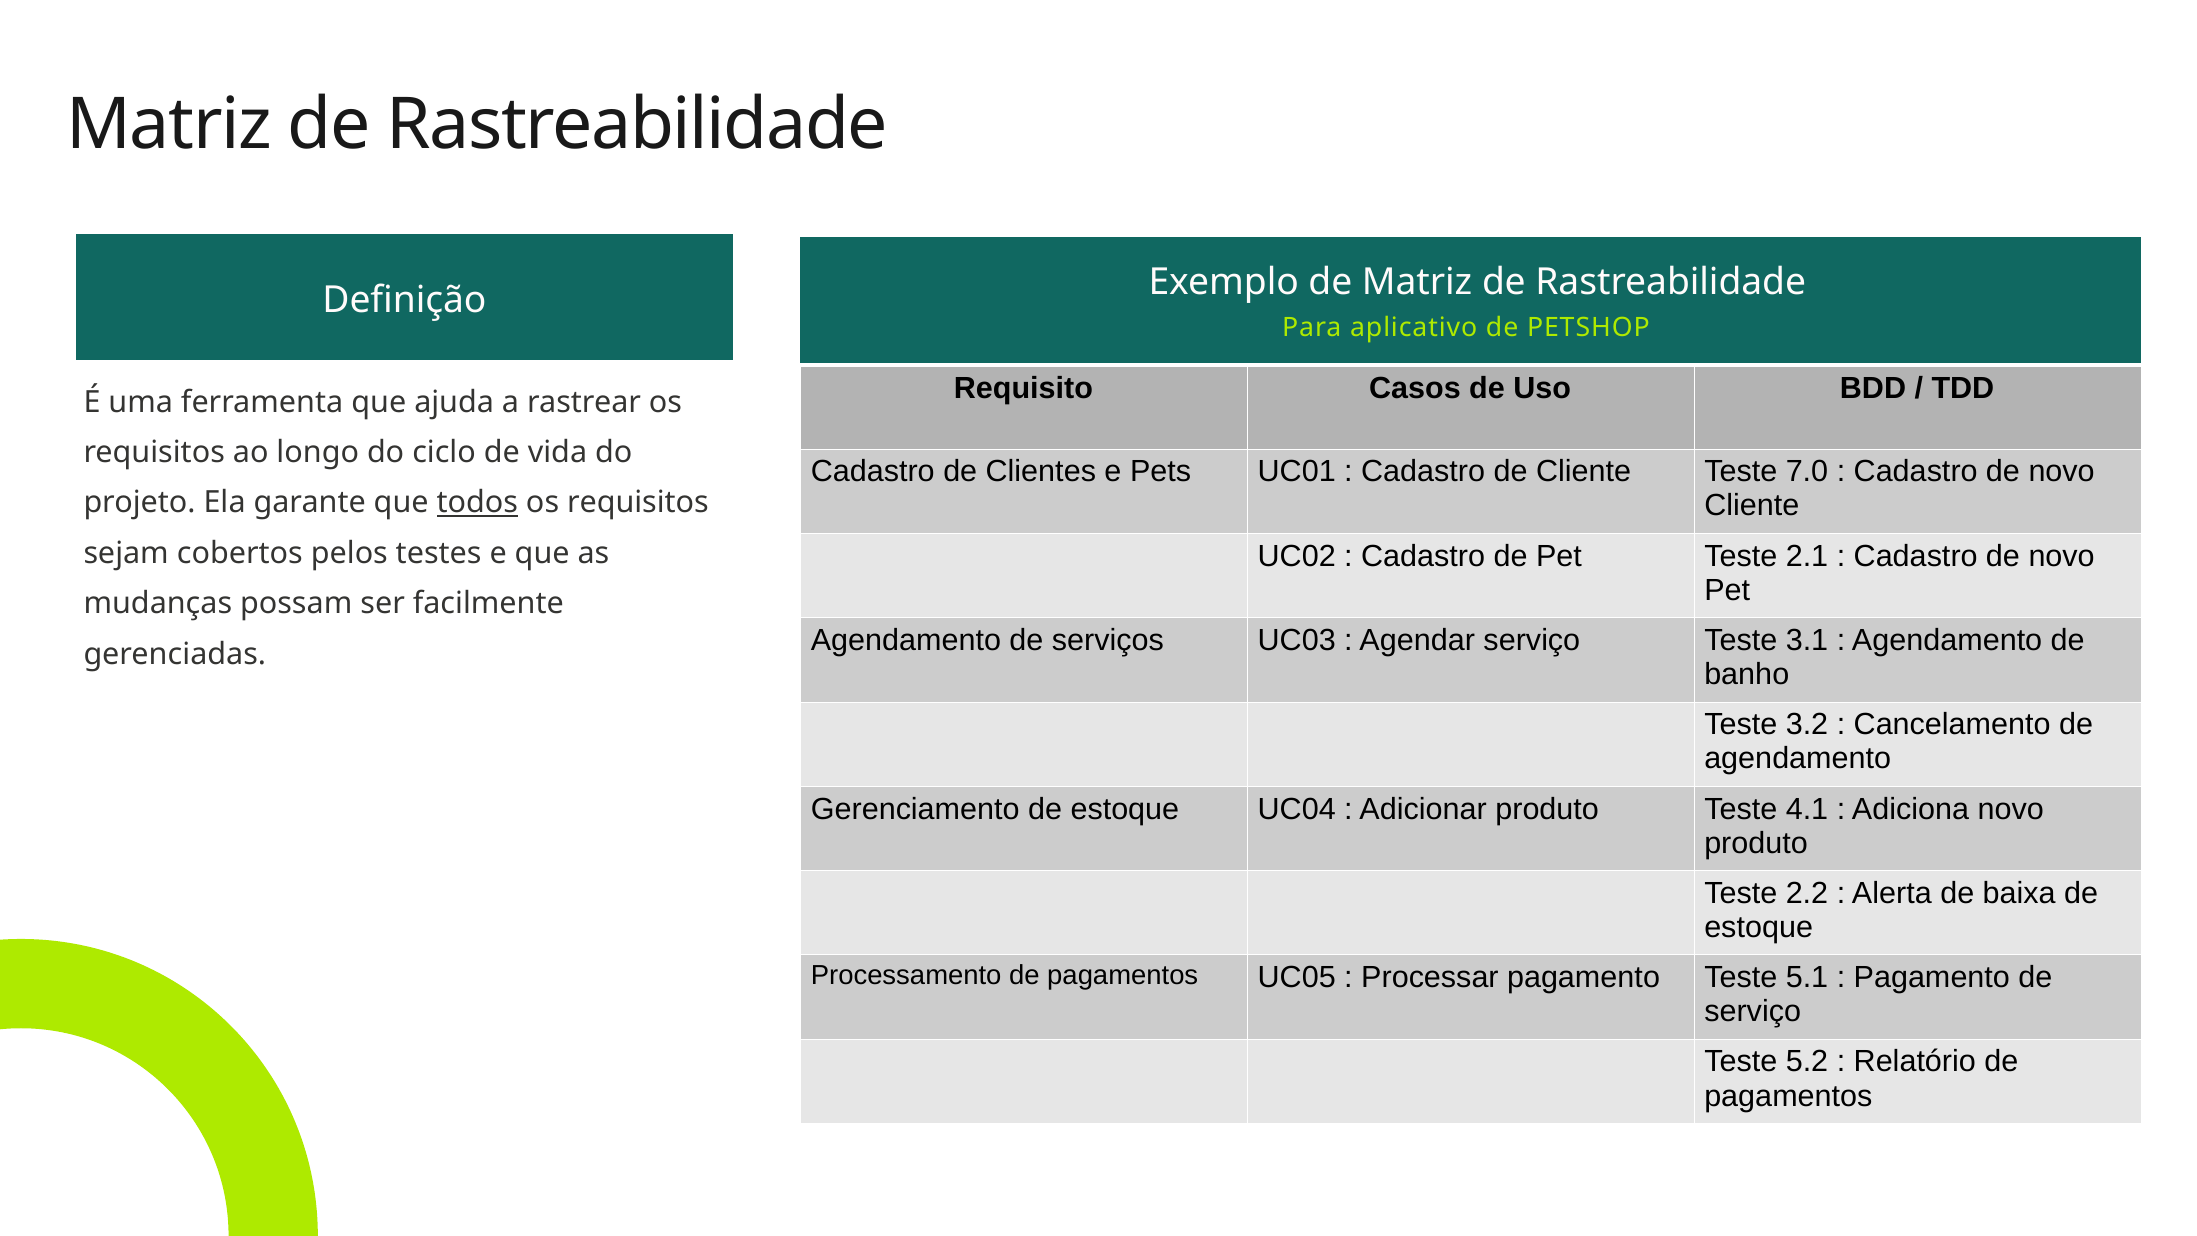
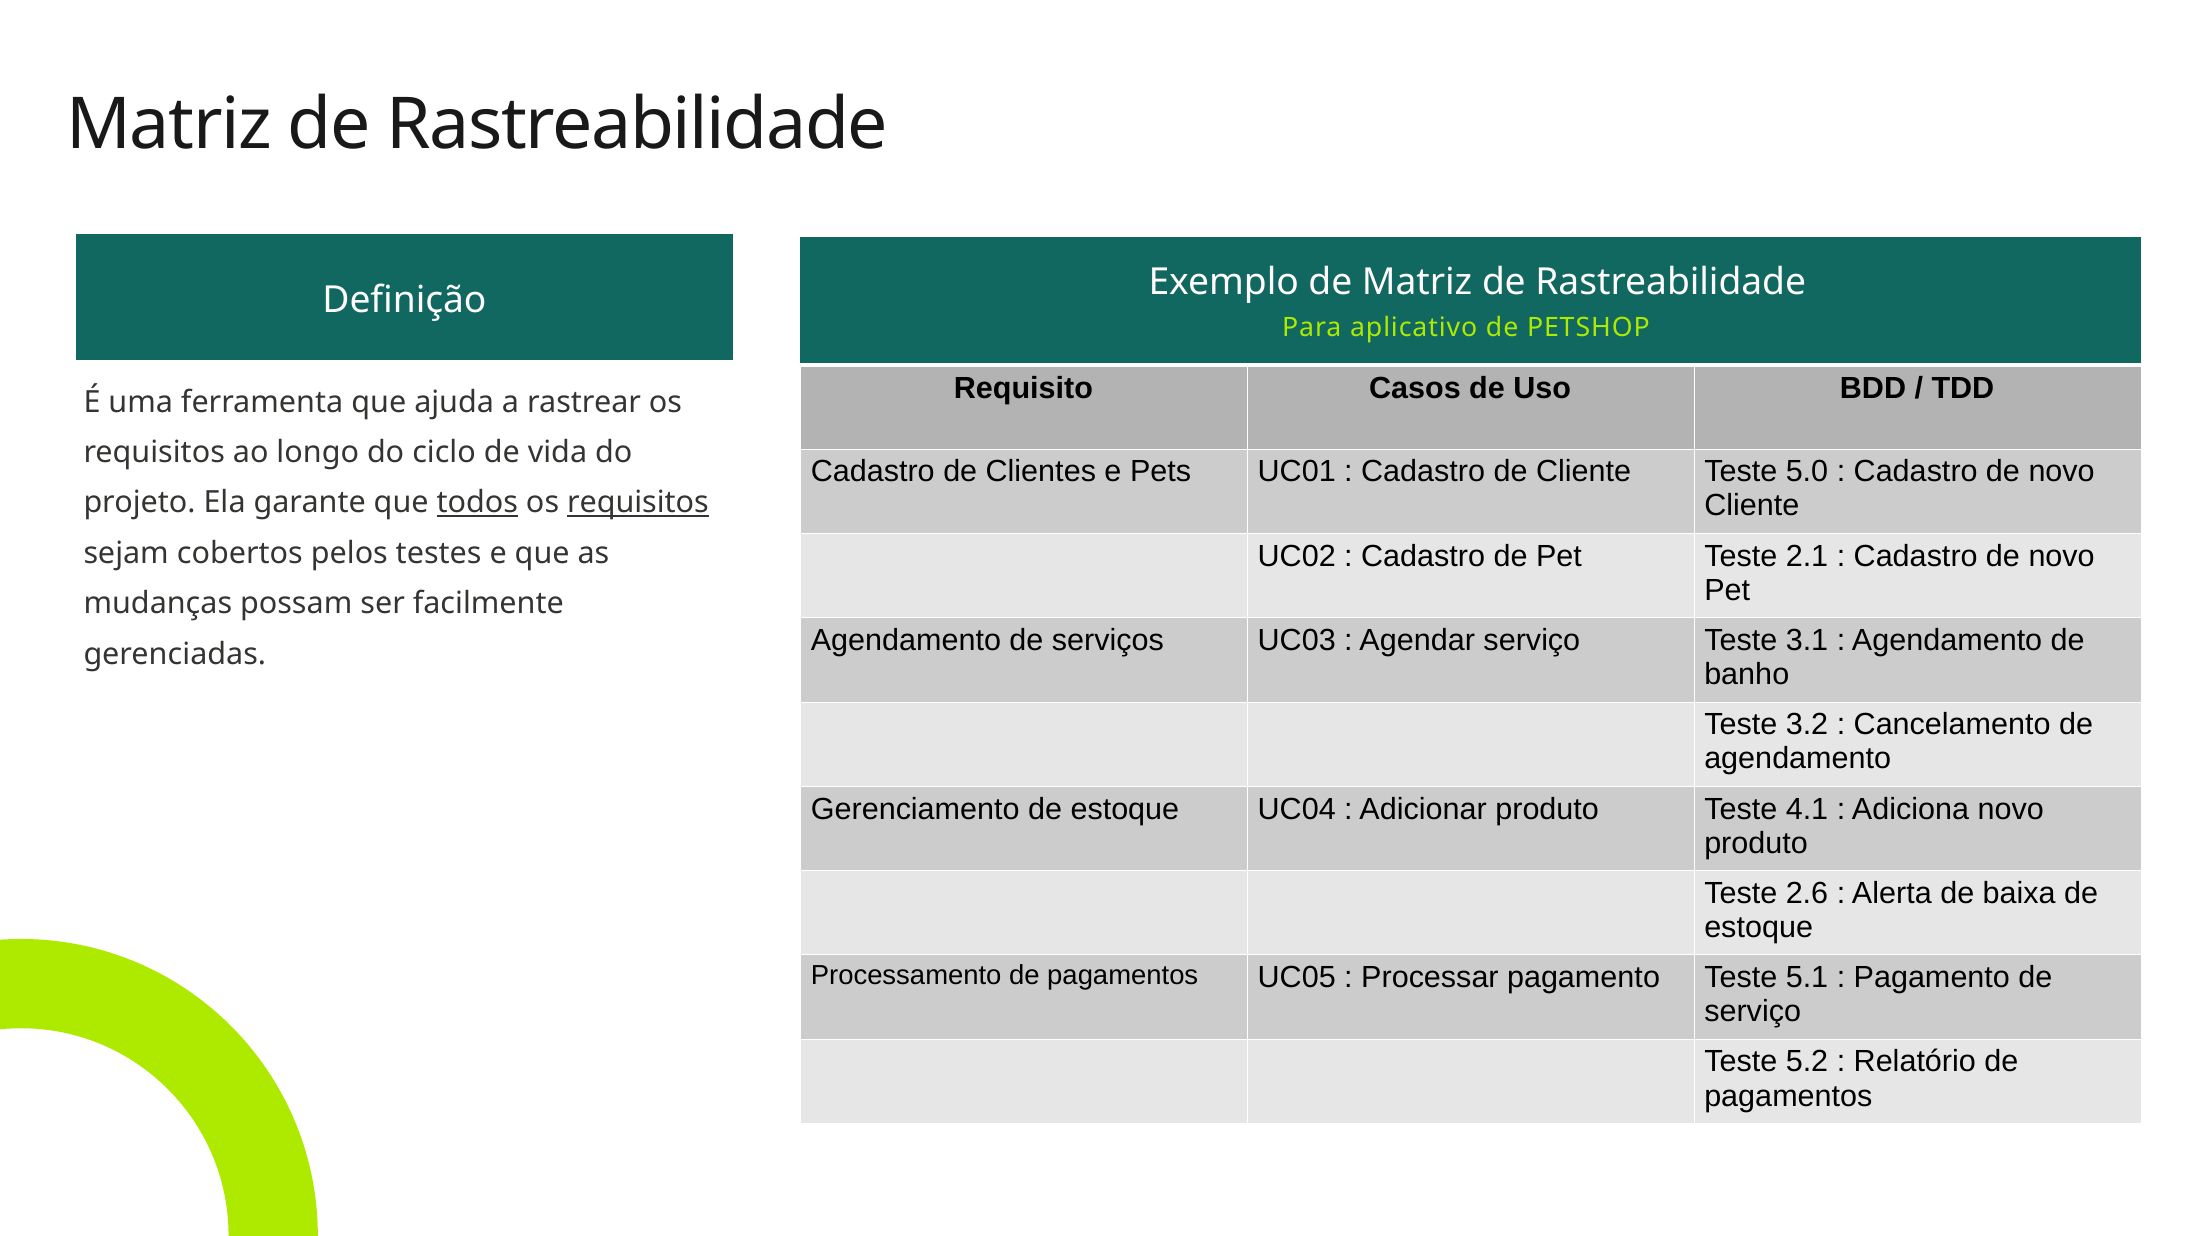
7.0: 7.0 -> 5.0
requisitos at (638, 503) underline: none -> present
2.2: 2.2 -> 2.6
